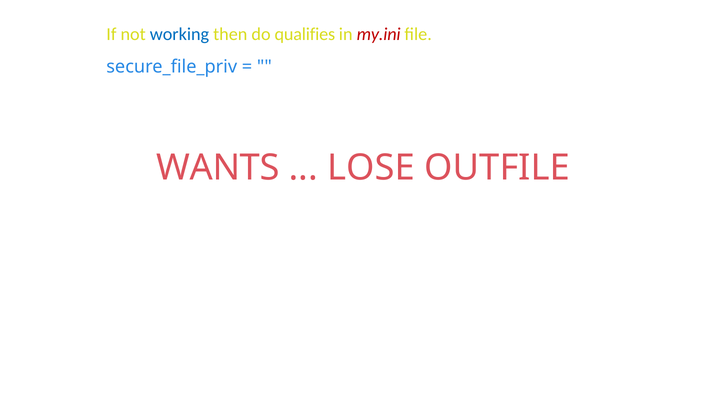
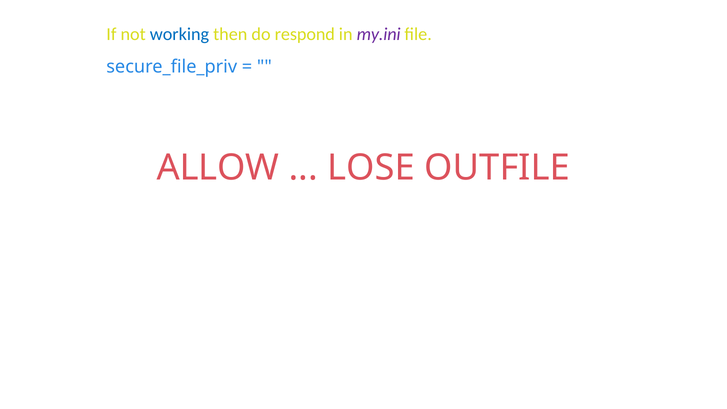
qualifies: qualifies -> respond
my.ini colour: red -> purple
WANTS: WANTS -> ALLOW
